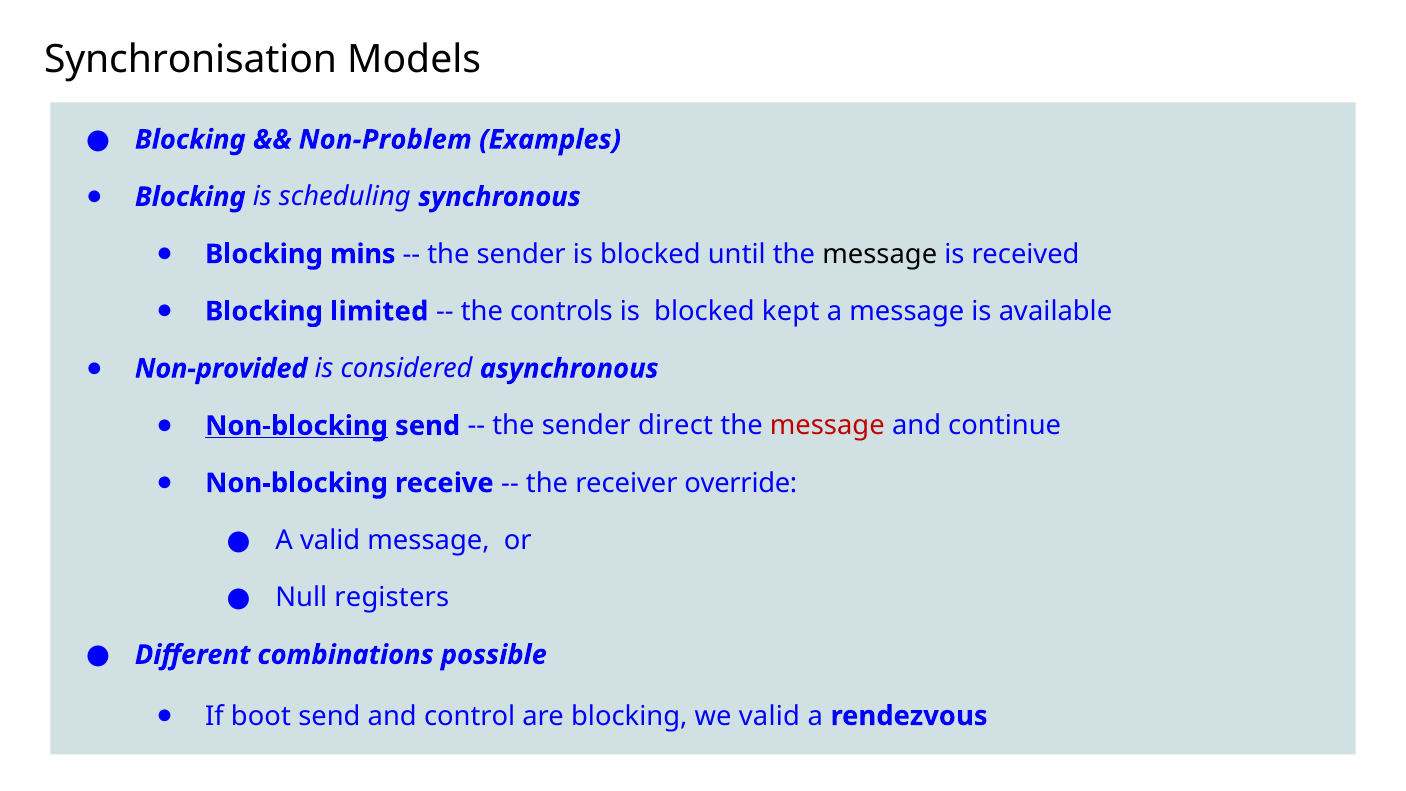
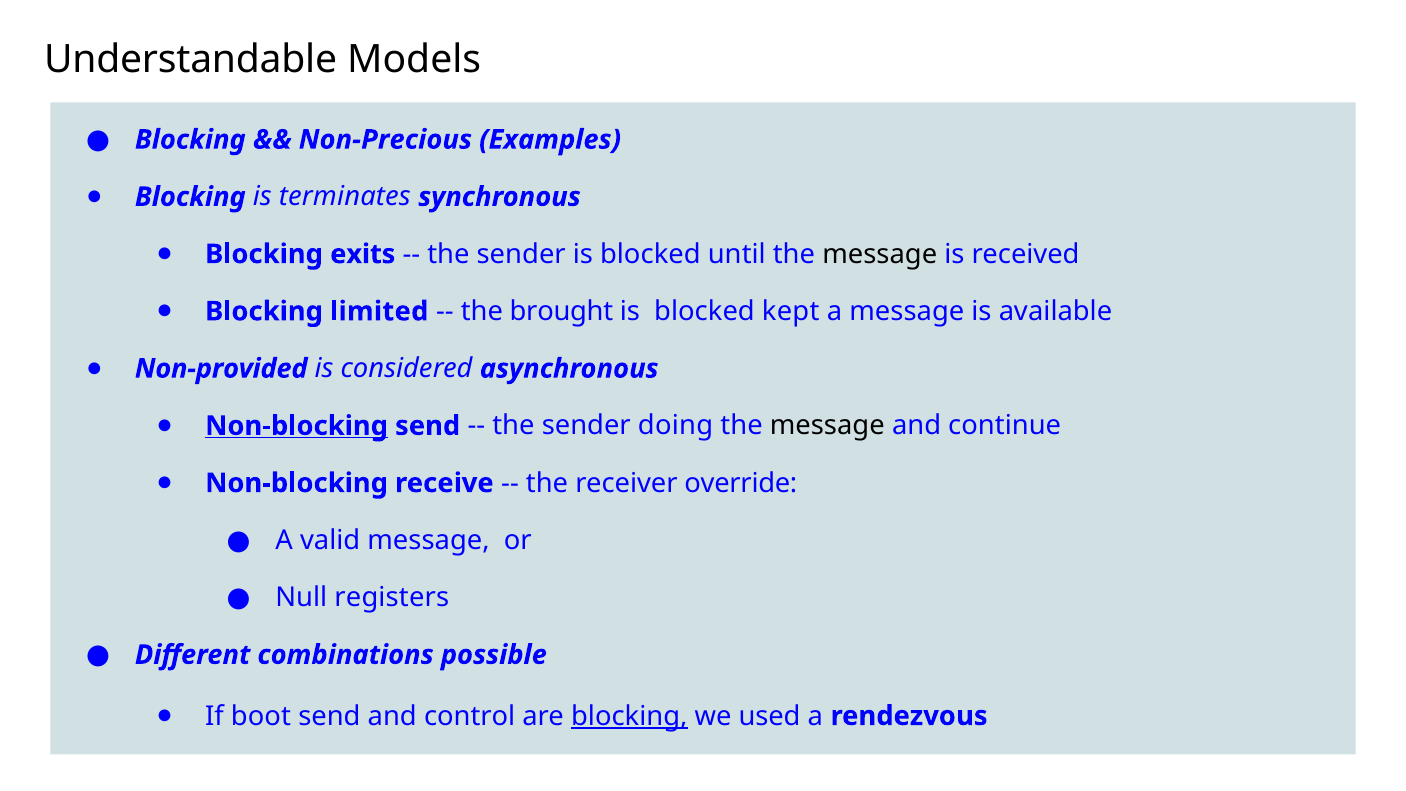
Synchronisation: Synchronisation -> Understandable
Non-Problem: Non-Problem -> Non-Precious
scheduling: scheduling -> terminates
mins: mins -> exits
controls: controls -> brought
direct: direct -> doing
message at (827, 426) colour: red -> black
blocking at (629, 716) underline: none -> present
we valid: valid -> used
